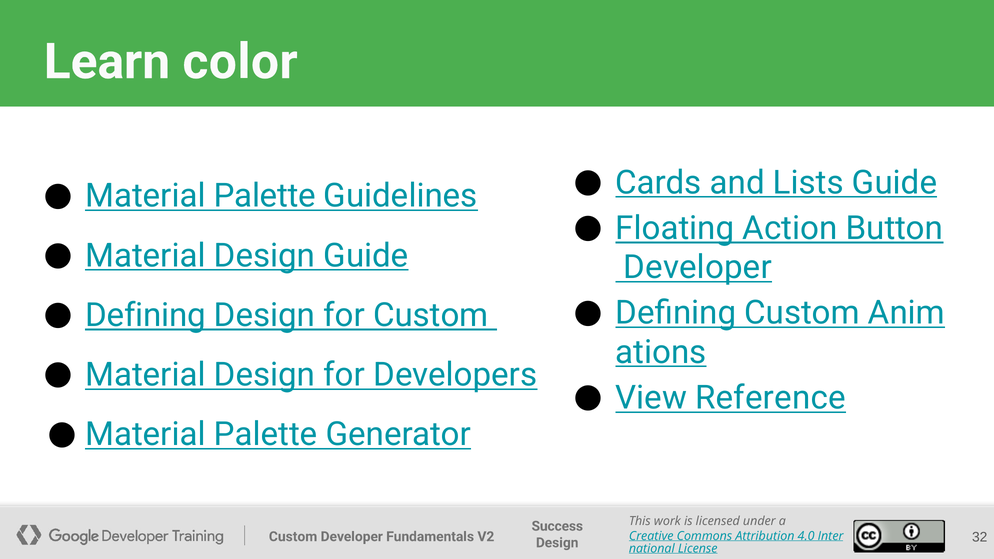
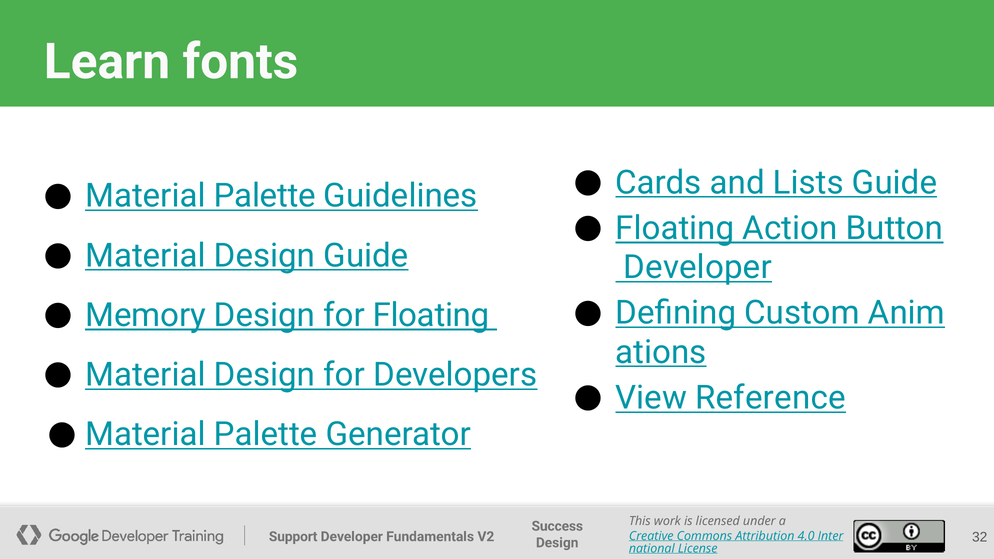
color: color -> fonts
Defining at (146, 315): Defining -> Memory
for Custom: Custom -> Floating
Custom at (293, 537): Custom -> Support
